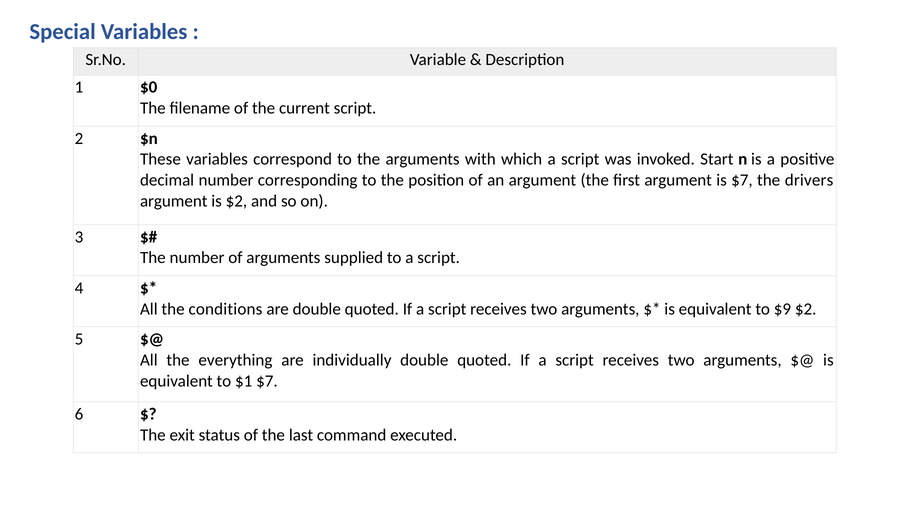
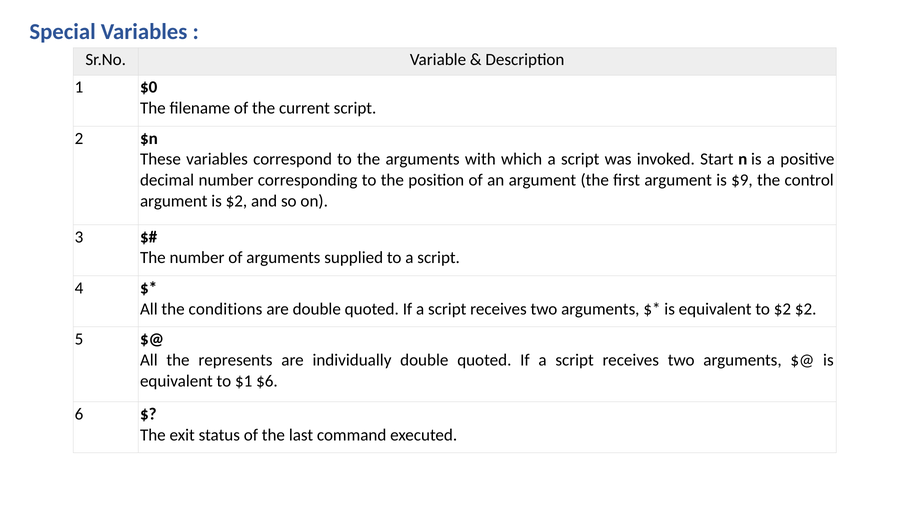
is $7: $7 -> $9
drivers: drivers -> control
to $9: $9 -> $2
everything: everything -> represents
$1 $7: $7 -> $6
